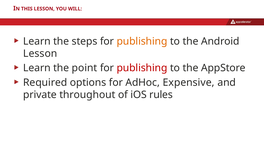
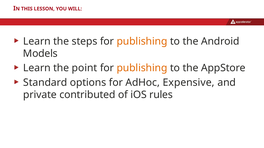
Lesson at (40, 54): Lesson -> Models
publishing at (142, 68) colour: red -> orange
Required: Required -> Standard
throughout: throughout -> contributed
